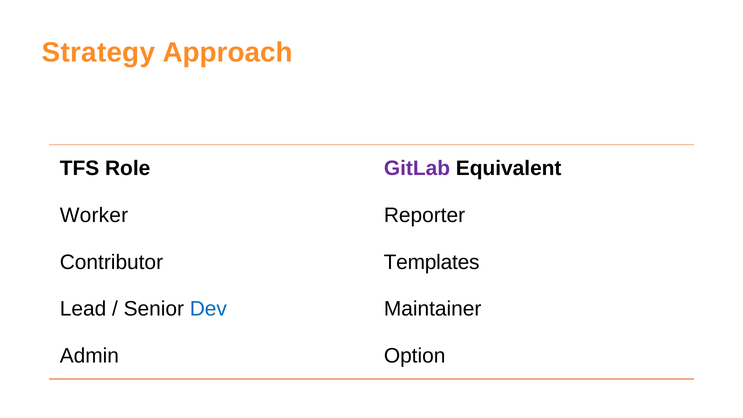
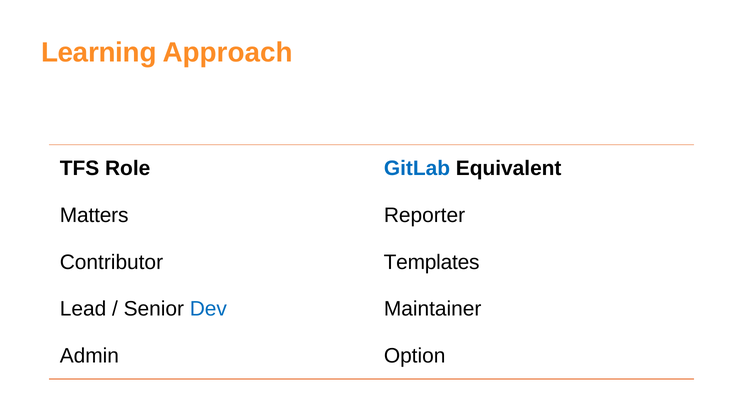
Strategy: Strategy -> Learning
GitLab colour: purple -> blue
Worker: Worker -> Matters
